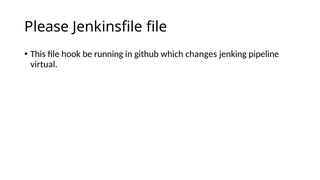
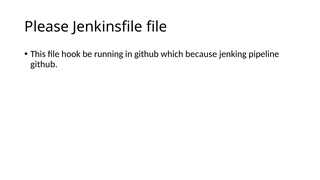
changes: changes -> because
virtual at (44, 64): virtual -> github
